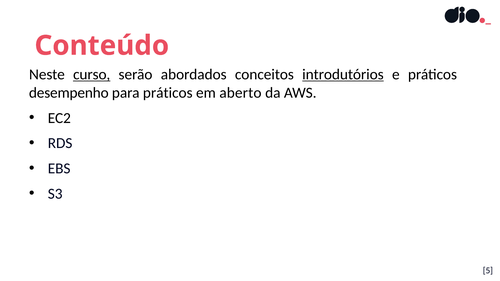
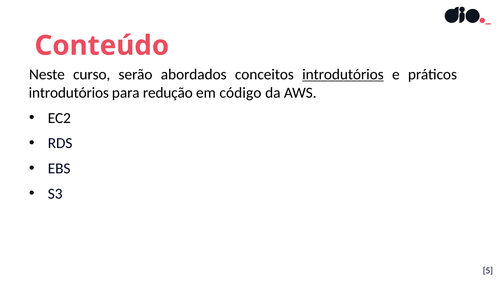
curso underline: present -> none
desempenho at (69, 93): desempenho -> introdutórios
para práticos: práticos -> redução
aberto: aberto -> código
